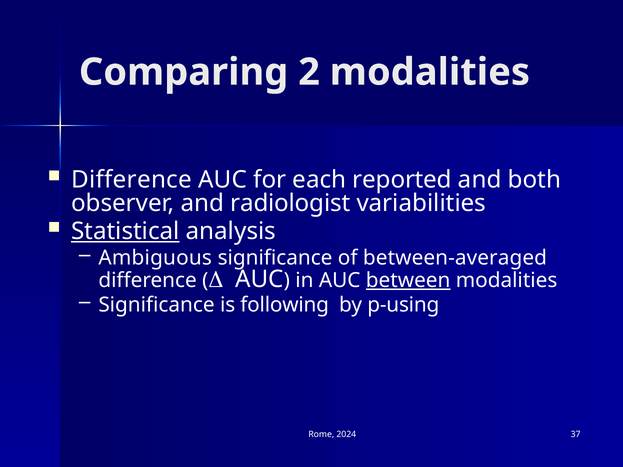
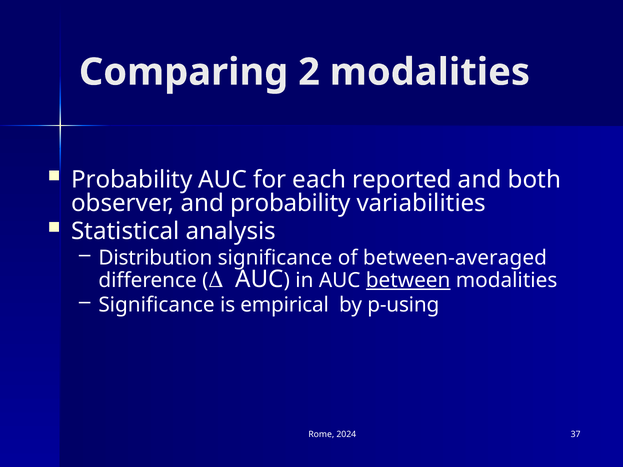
Difference at (132, 180): Difference -> Probability
and radiologist: radiologist -> probability
Statistical underline: present -> none
Ambiguous: Ambiguous -> Distribution
following: following -> empirical
